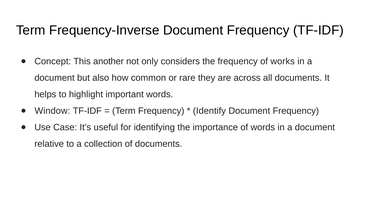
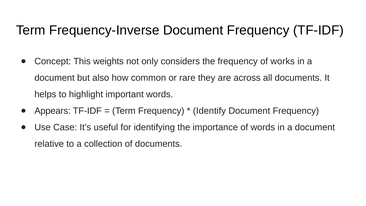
another: another -> weights
Window: Window -> Appears
